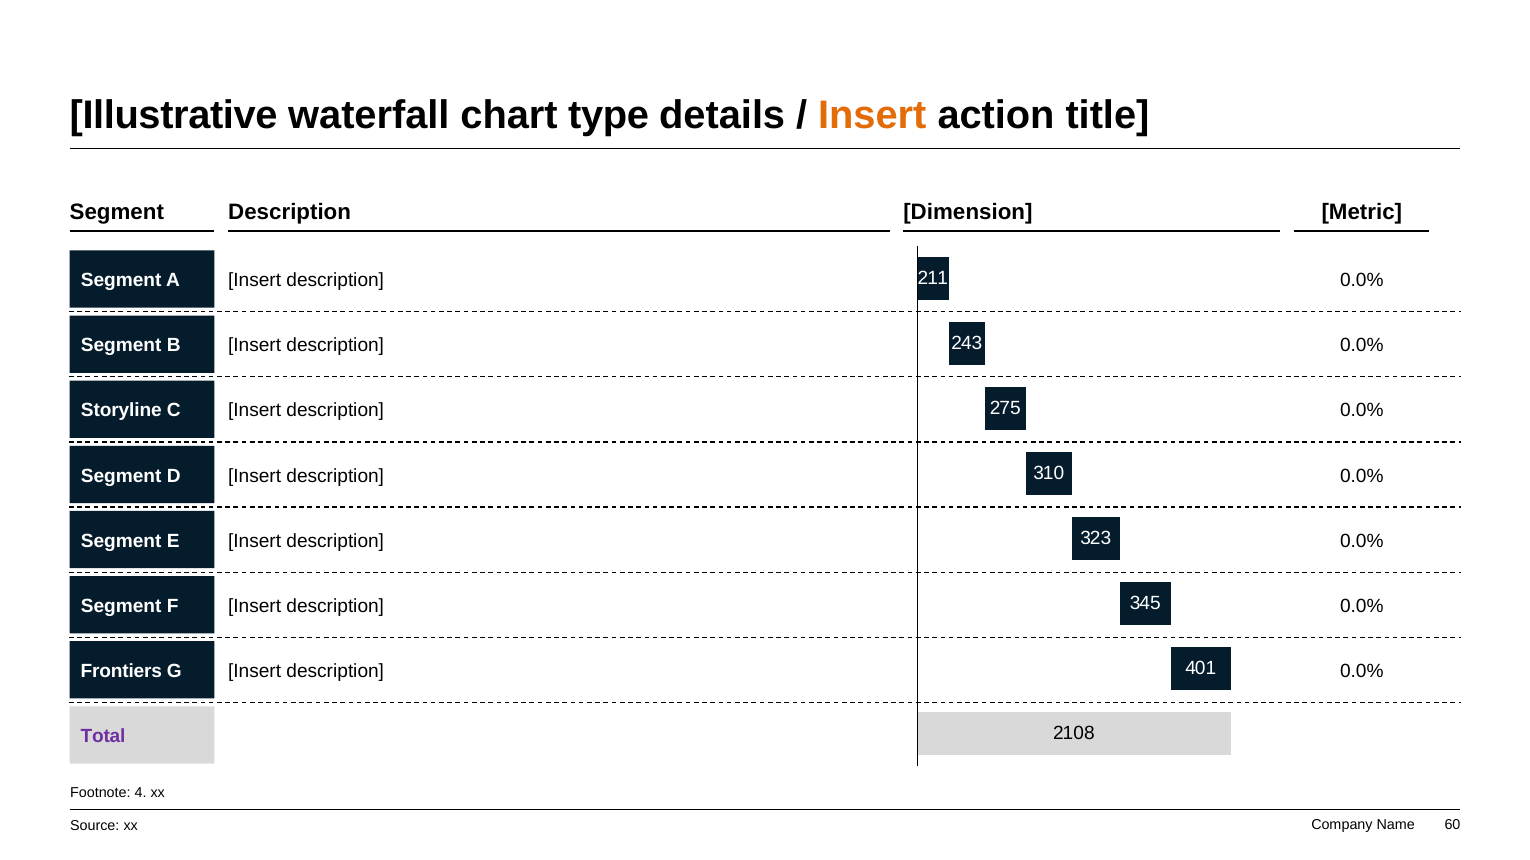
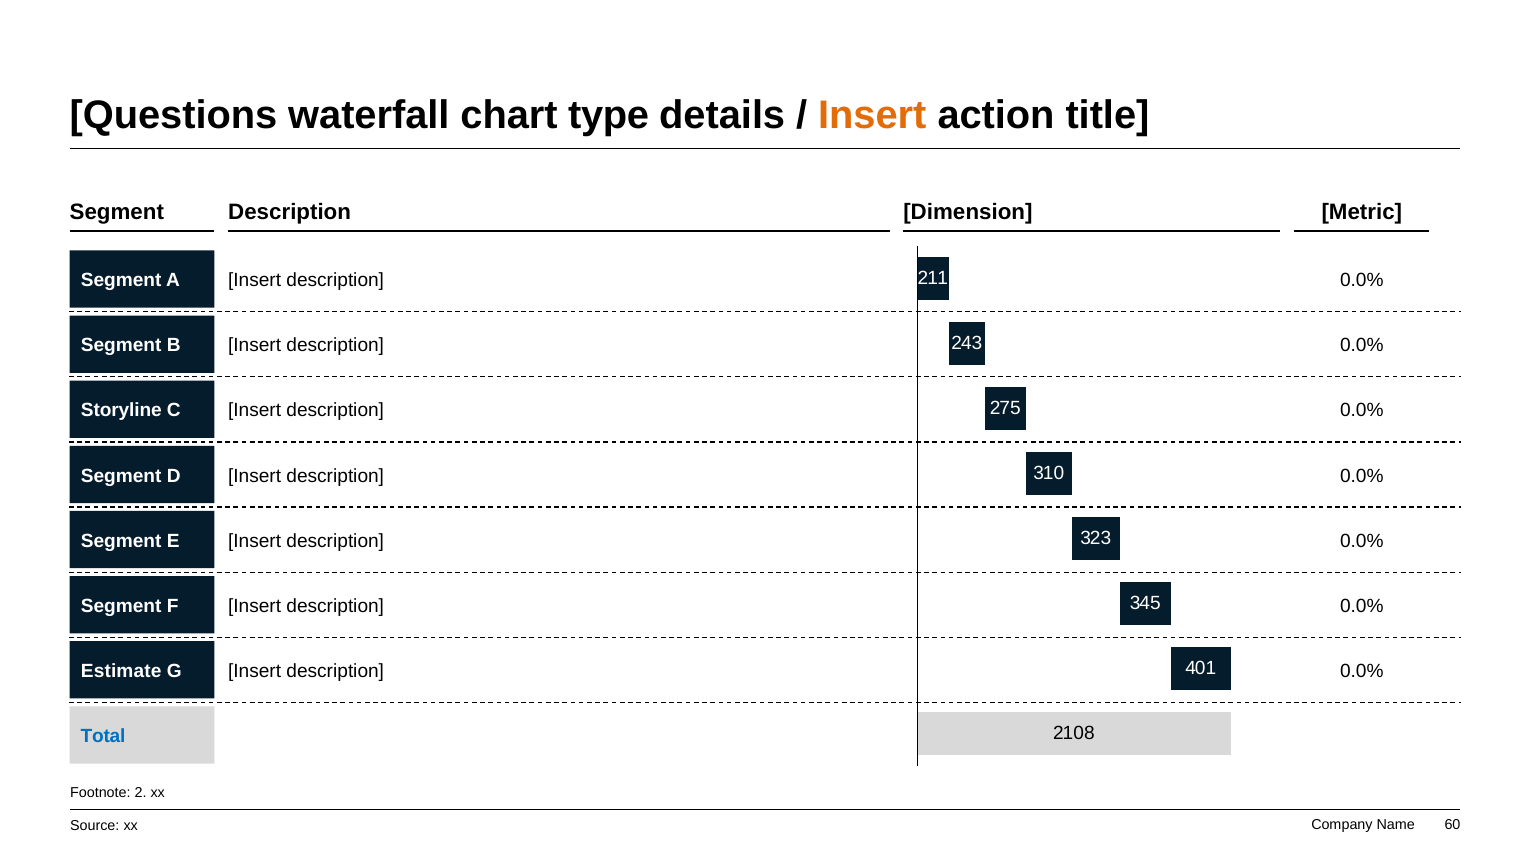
Illustrative: Illustrative -> Questions
Frontiers: Frontiers -> Estimate
Total colour: purple -> blue
4: 4 -> 2
